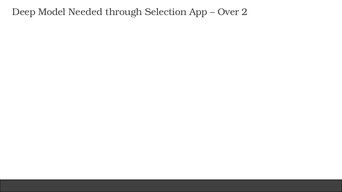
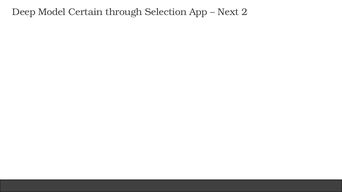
Needed: Needed -> Certain
Over: Over -> Next
